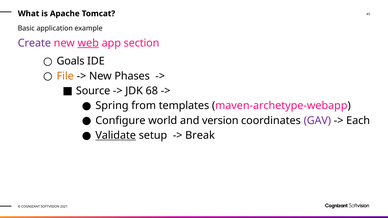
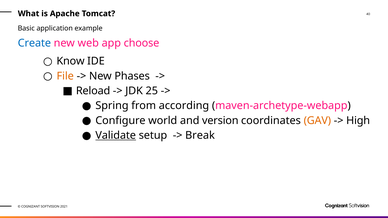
Create colour: purple -> blue
web underline: present -> none
section: section -> choose
Goals: Goals -> Know
Source: Source -> Reload
68: 68 -> 25
templates: templates -> according
GAV colour: purple -> orange
Each: Each -> High
